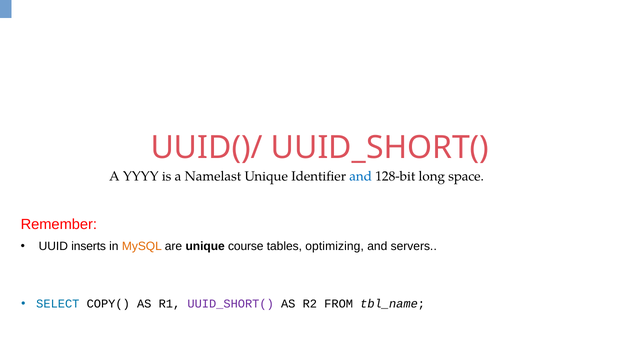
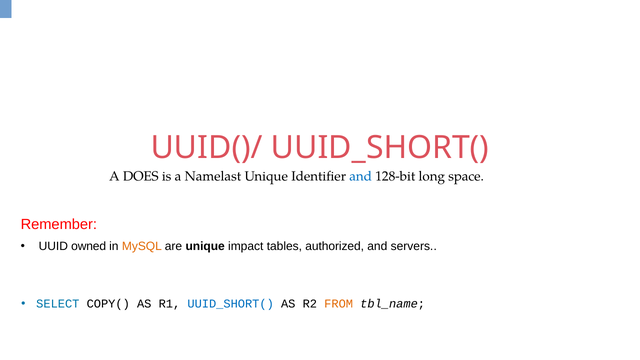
YYYY: YYYY -> DOES
inserts: inserts -> owned
course: course -> impact
optimizing: optimizing -> authorized
UUID_SHORT( at (231, 304) colour: purple -> blue
FROM colour: black -> orange
